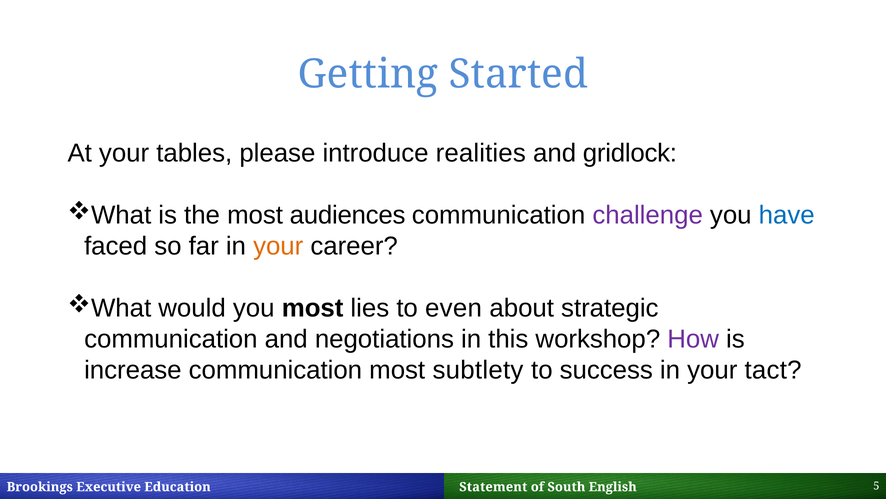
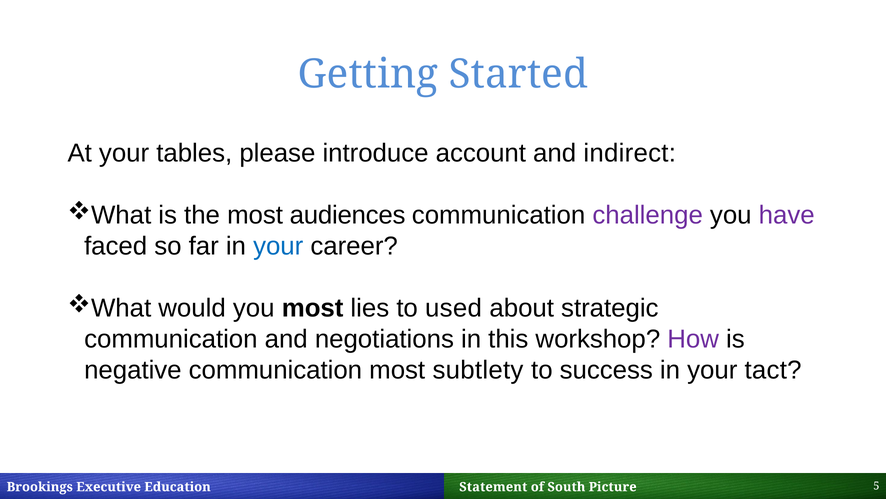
realities: realities -> account
gridlock: gridlock -> indirect
have colour: blue -> purple
your at (278, 246) colour: orange -> blue
even: even -> used
increase: increase -> negative
English: English -> Picture
